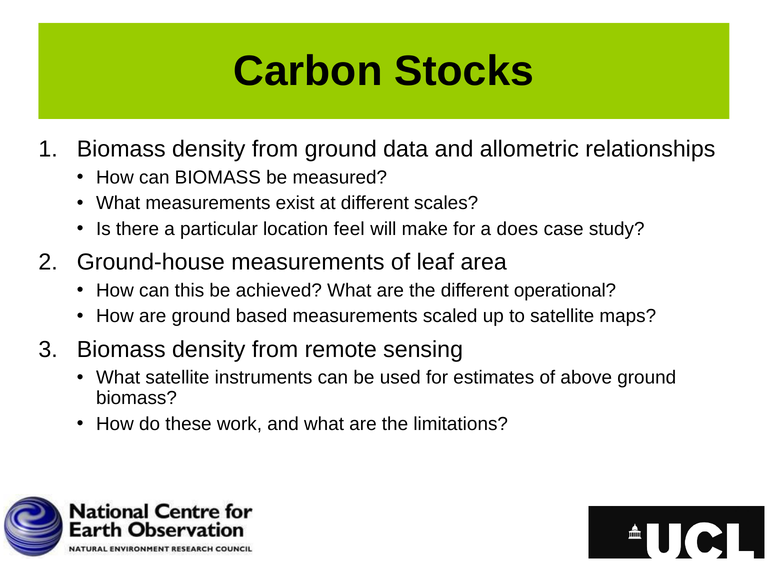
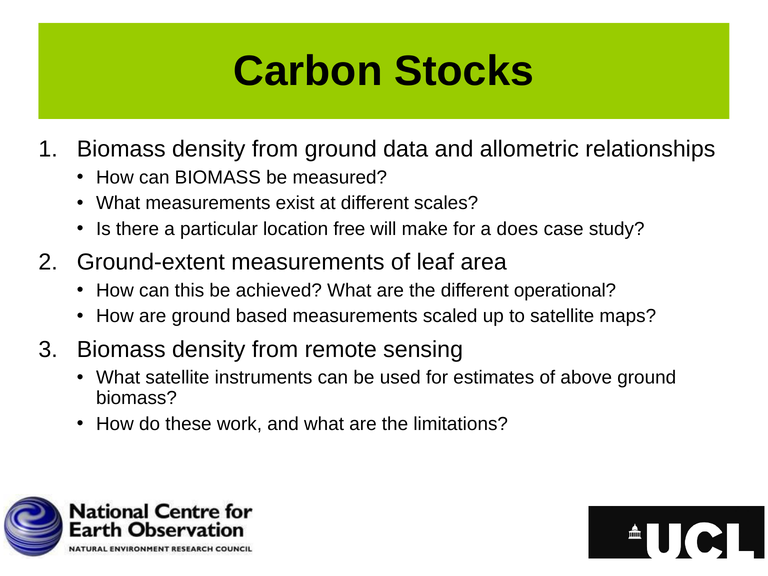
feel: feel -> free
Ground-house: Ground-house -> Ground-extent
